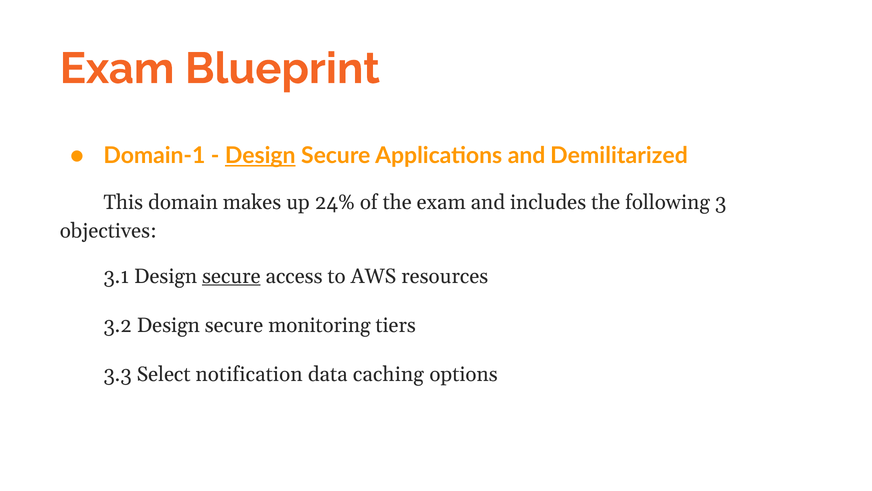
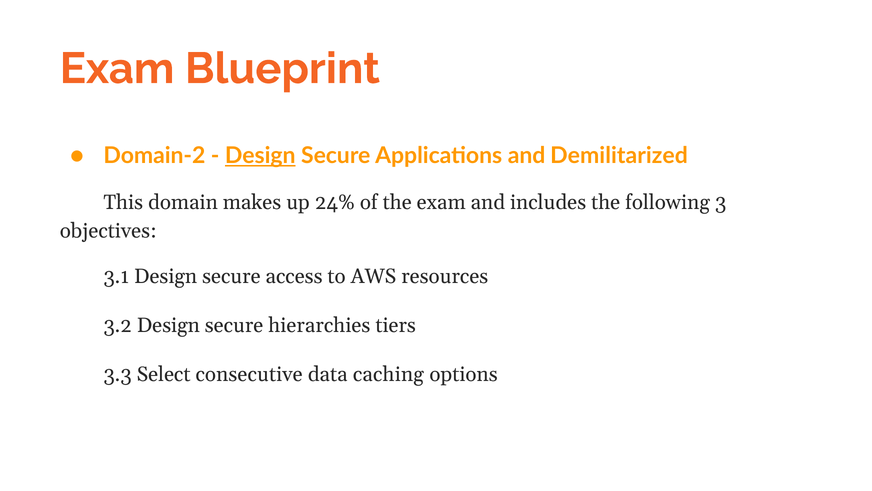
Domain-1: Domain-1 -> Domain-2
secure at (231, 276) underline: present -> none
monitoring: monitoring -> hierarchies
notification: notification -> consecutive
